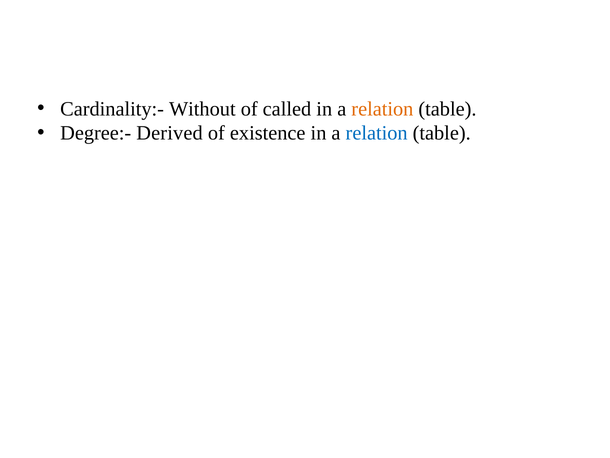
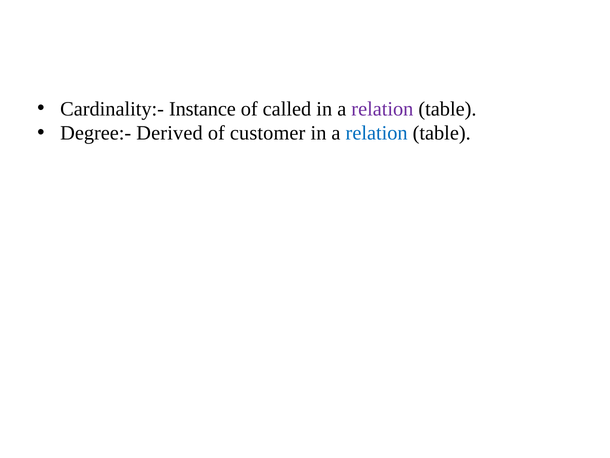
Without: Without -> Instance
relation at (382, 109) colour: orange -> purple
existence: existence -> customer
